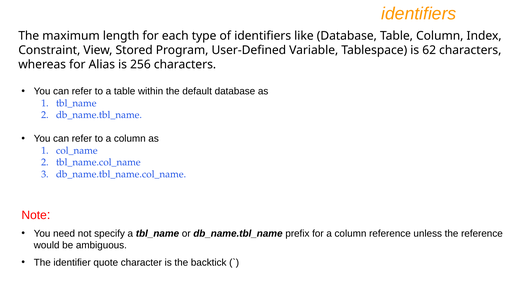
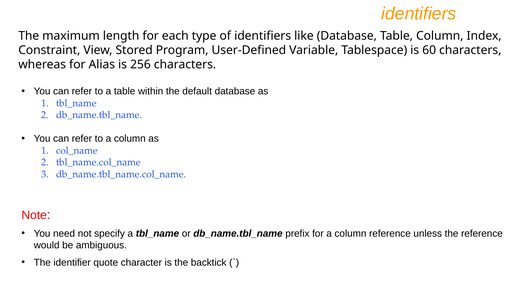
62: 62 -> 60
